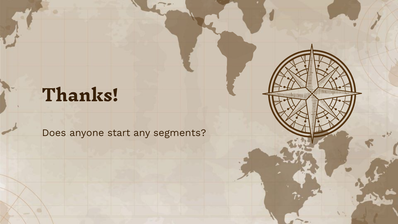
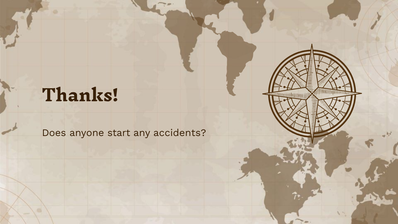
segments: segments -> accidents
